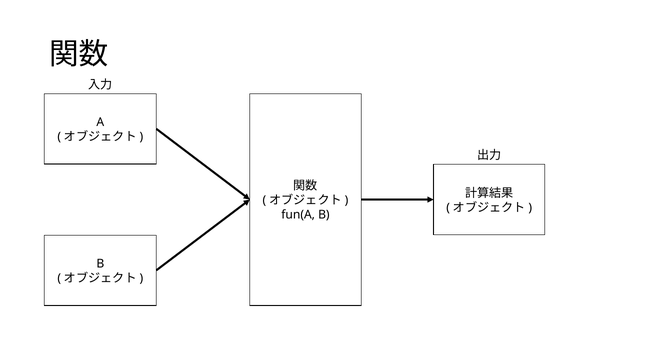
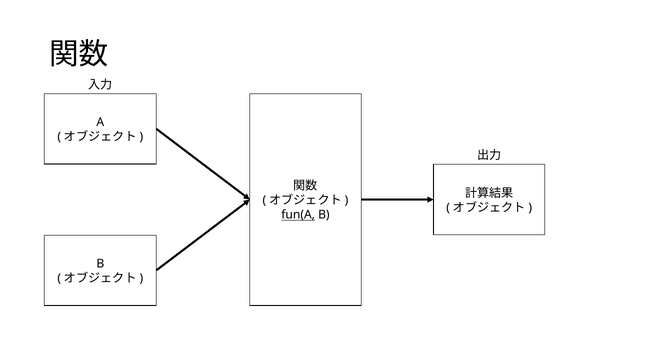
fun(A underline: none -> present
